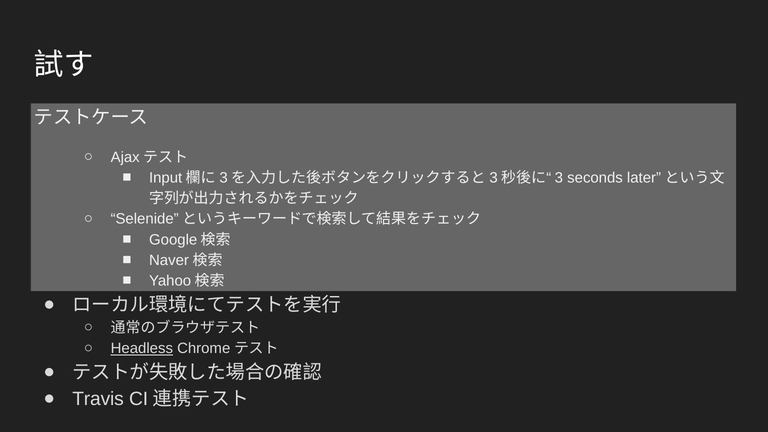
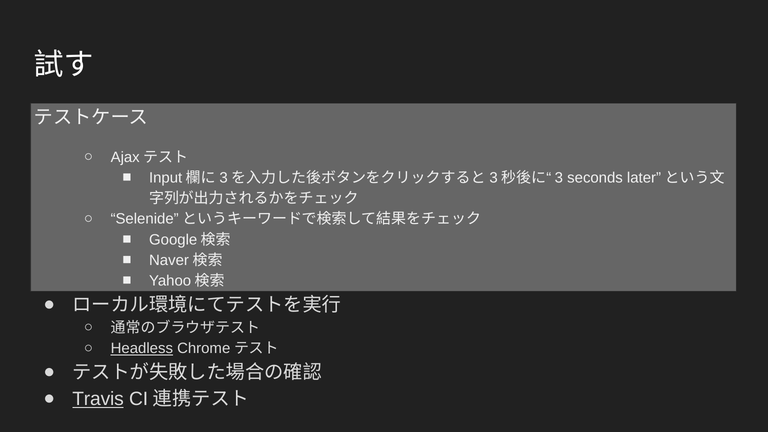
Travis underline: none -> present
